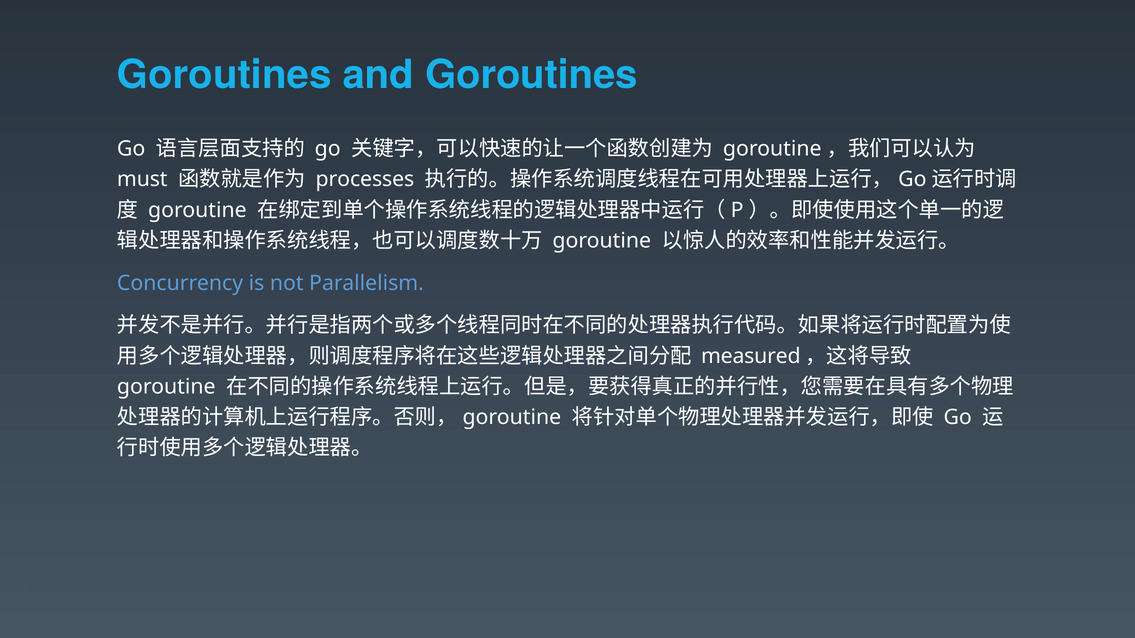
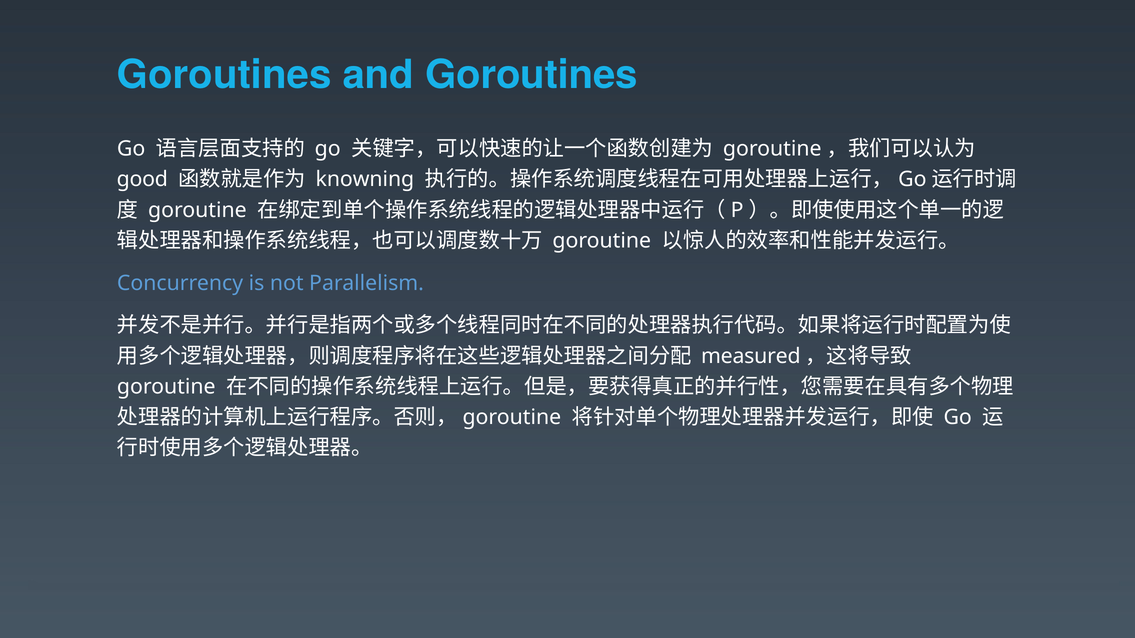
must: must -> good
processes: processes -> knowning
